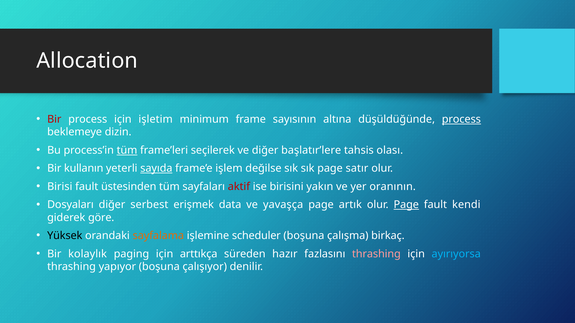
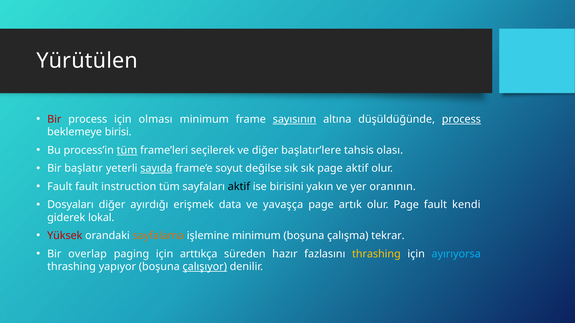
Allocation: Allocation -> Yürütülen
işletim: işletim -> olması
sayısının underline: none -> present
dizin: dizin -> birisi
kullanın: kullanın -> başlatır
işlem: işlem -> soyut
page satır: satır -> aktif
Birisi at (60, 187): Birisi -> Fault
üstesinden: üstesinden -> instruction
aktif at (239, 187) colour: red -> black
serbest: serbest -> ayırdığı
Page at (406, 205) underline: present -> none
göre: göre -> lokal
Yüksek colour: black -> red
işlemine scheduler: scheduler -> minimum
birkaç: birkaç -> tekrar
kolaylık: kolaylık -> overlap
thrashing at (376, 254) colour: pink -> yellow
çalışıyor underline: none -> present
